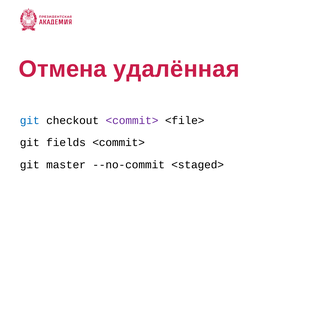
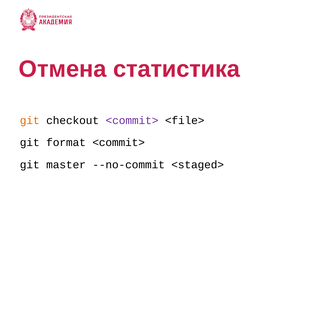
удалённая: удалённая -> статистика
git at (30, 120) colour: blue -> orange
fields: fields -> format
